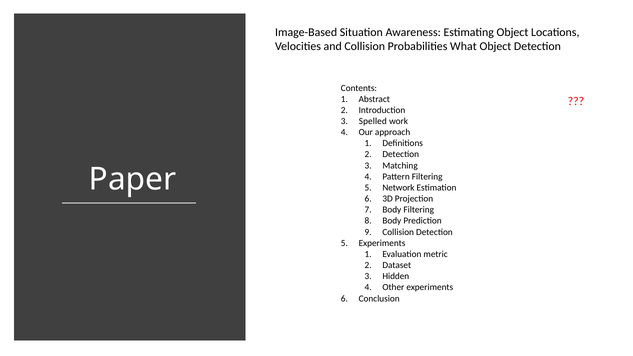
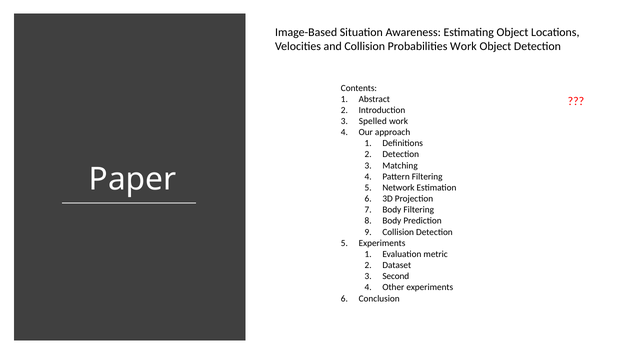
Probabilities What: What -> Work
Hidden: Hidden -> Second
